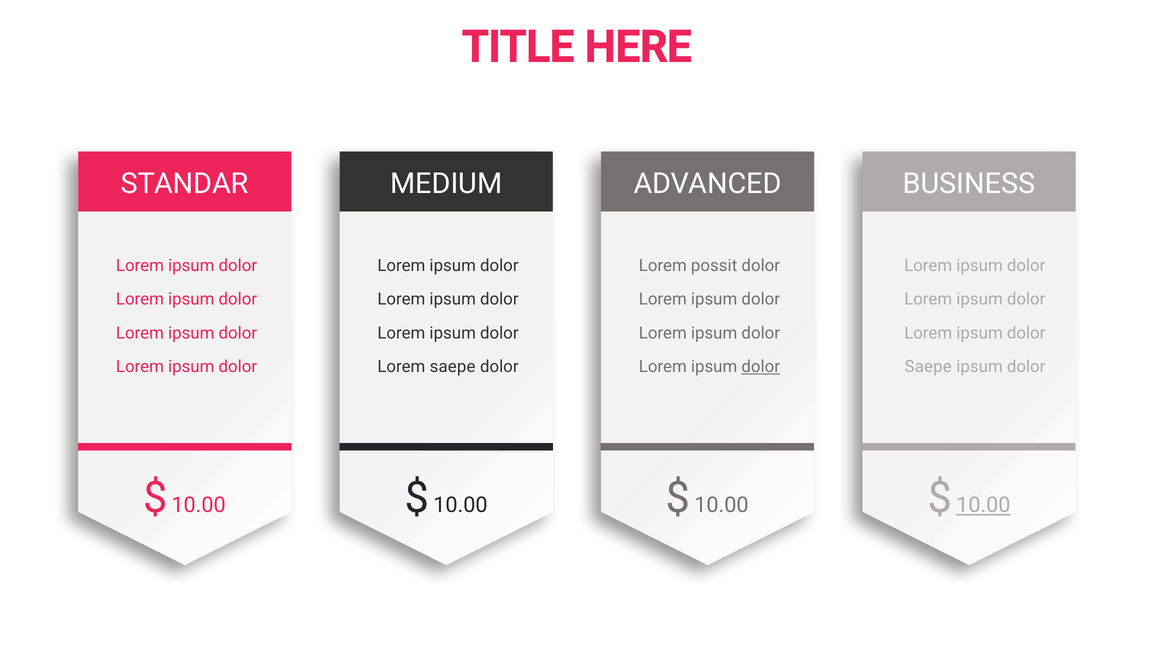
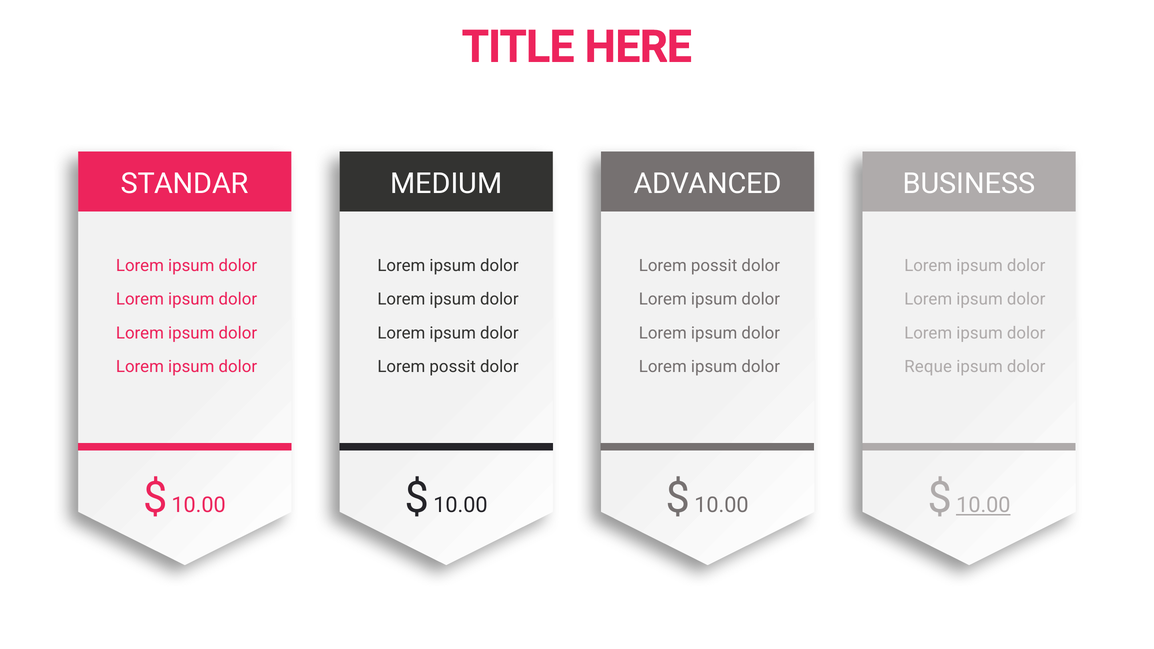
saepe at (453, 367): saepe -> possit
dolor at (761, 367) underline: present -> none
Saepe at (928, 367): Saepe -> Reque
